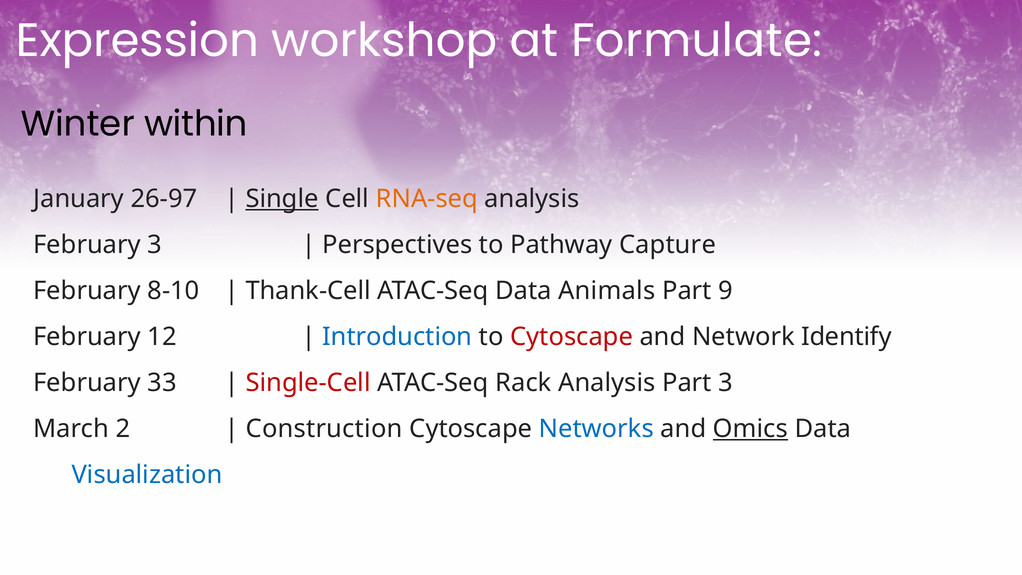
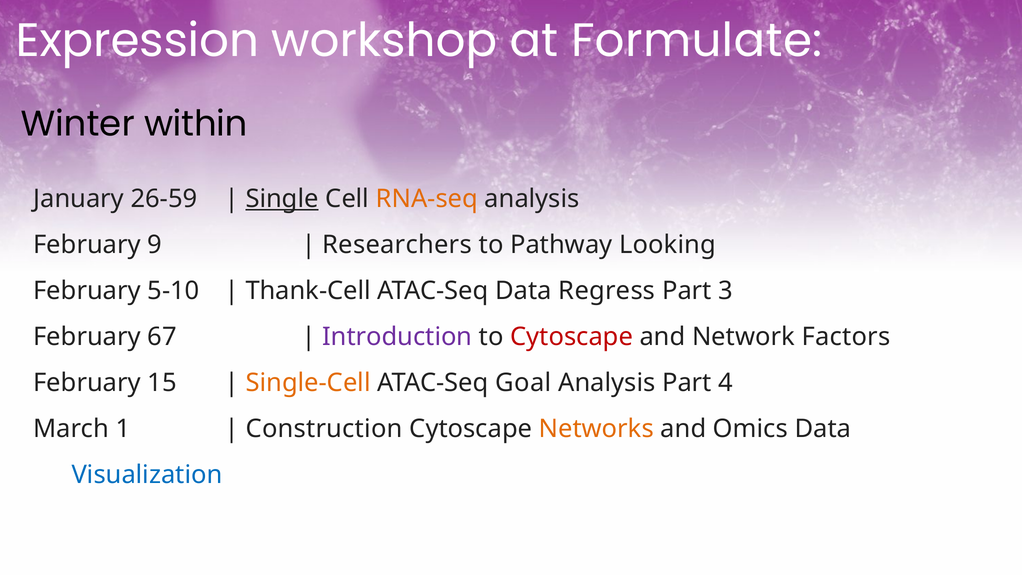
26-97: 26-97 -> 26-59
February 3: 3 -> 9
Perspectives: Perspectives -> Researchers
Capture: Capture -> Looking
8-10: 8-10 -> 5-10
Animals: Animals -> Regress
9: 9 -> 3
12: 12 -> 67
Introduction colour: blue -> purple
Identify: Identify -> Factors
33: 33 -> 15
Single-Cell colour: red -> orange
Rack: Rack -> Goal
Part 3: 3 -> 4
2: 2 -> 1
Networks colour: blue -> orange
Omics underline: present -> none
